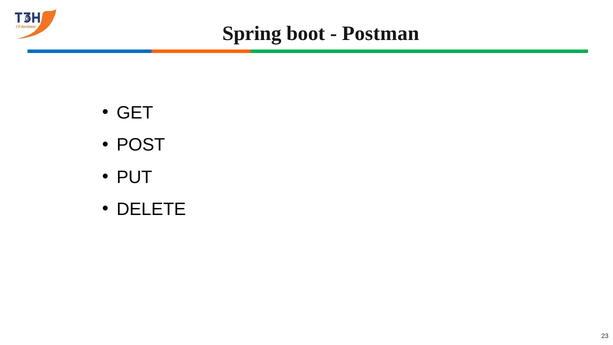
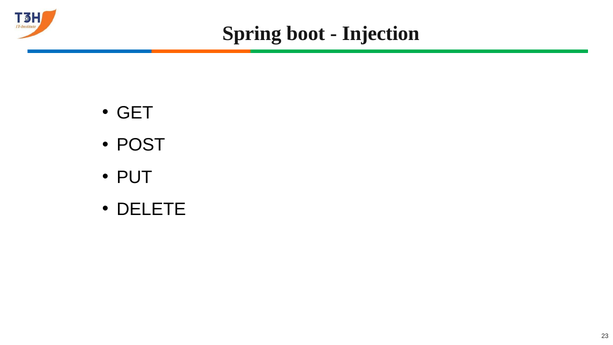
Postman: Postman -> Injection
